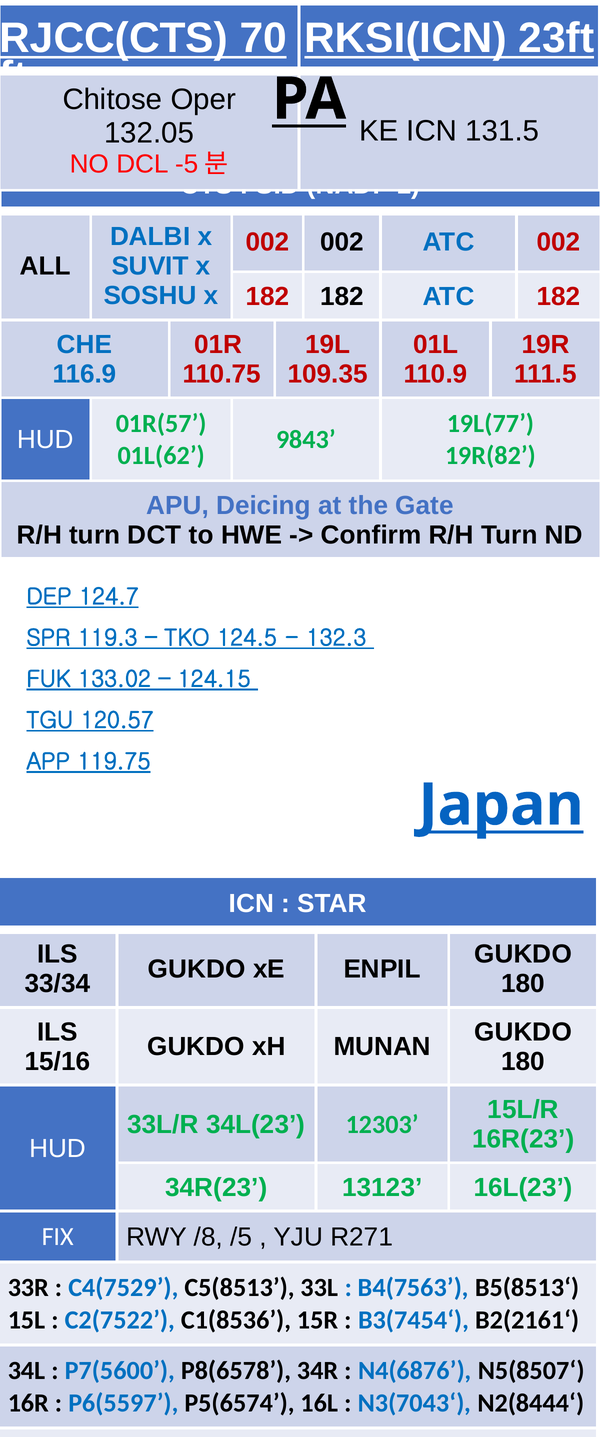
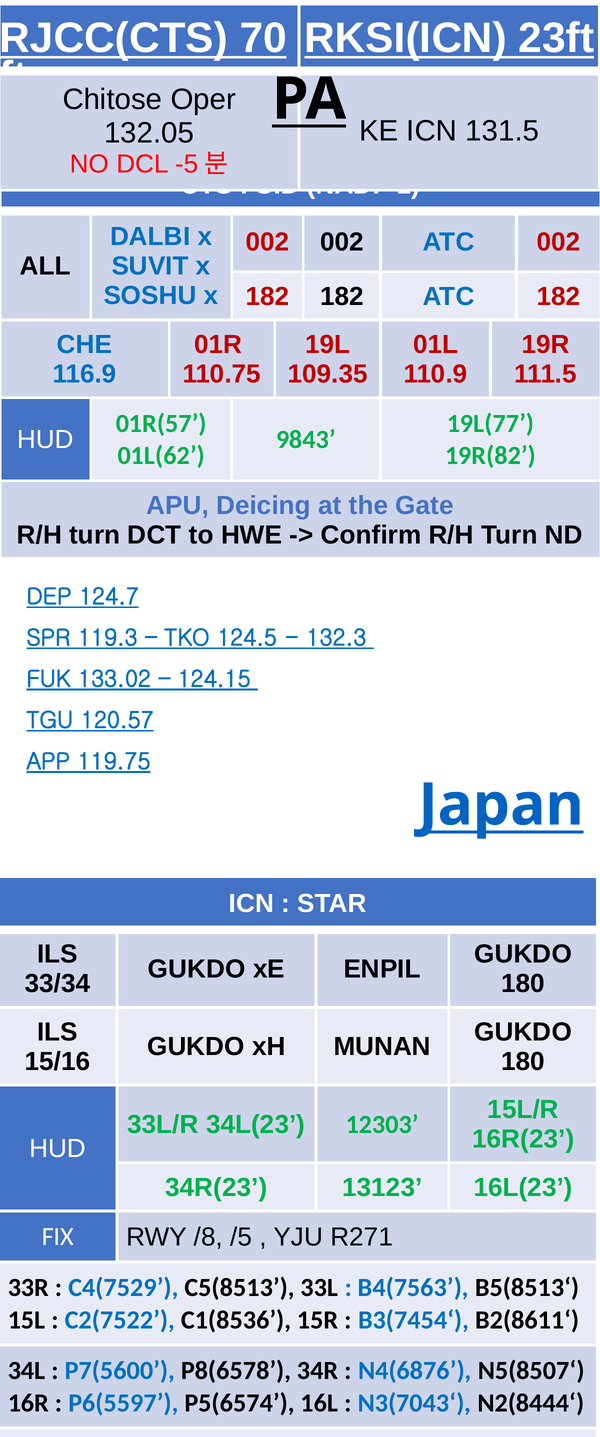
B2(2161‘: B2(2161‘ -> B2(8611‘
